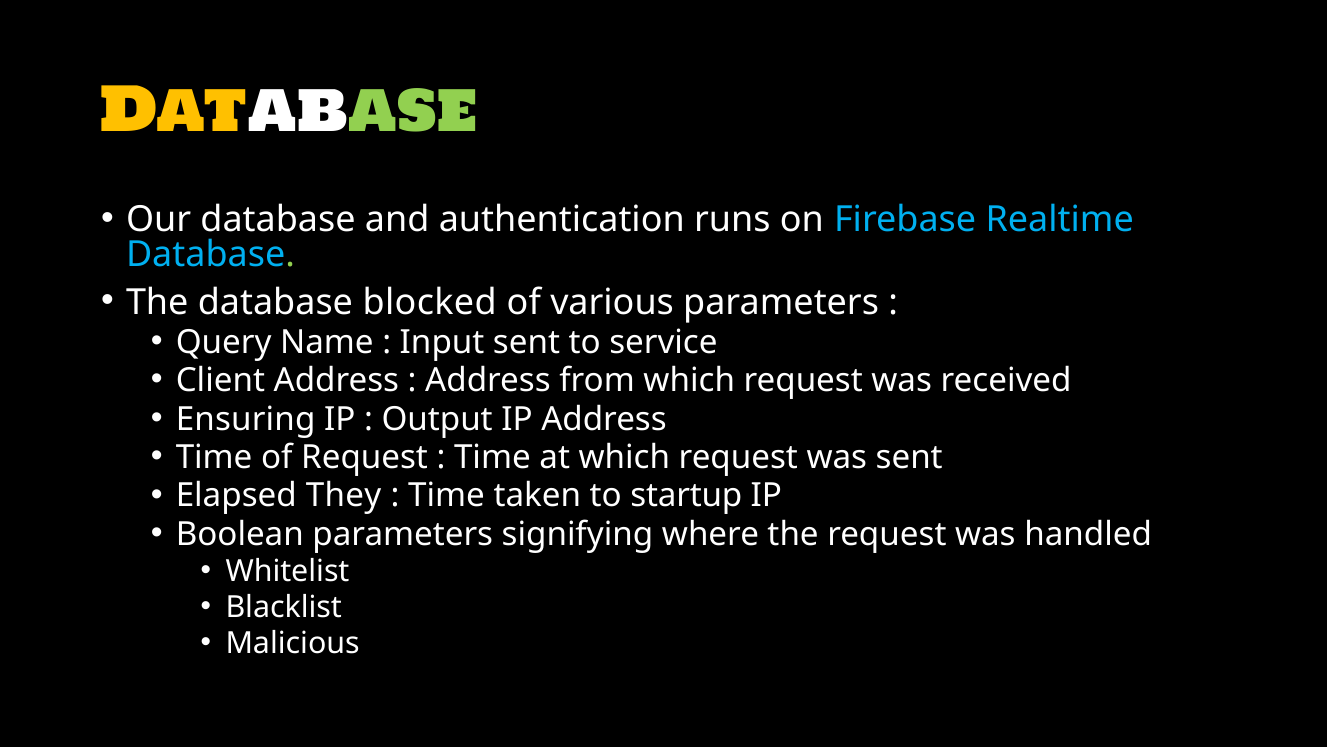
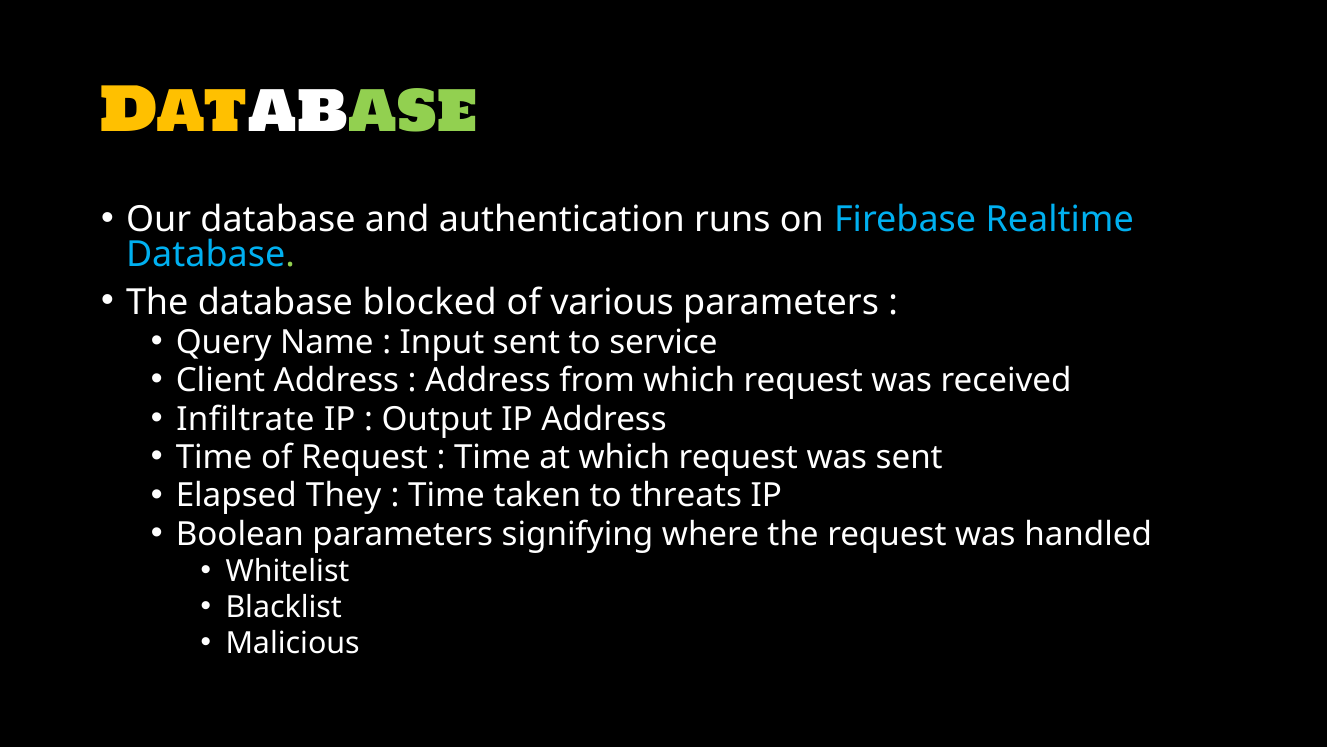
Ensuring: Ensuring -> Infiltrate
startup: startup -> threats
